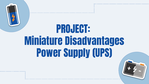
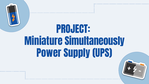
Disadvantages: Disadvantages -> Simultaneously
